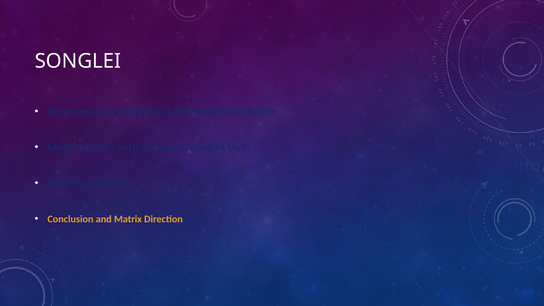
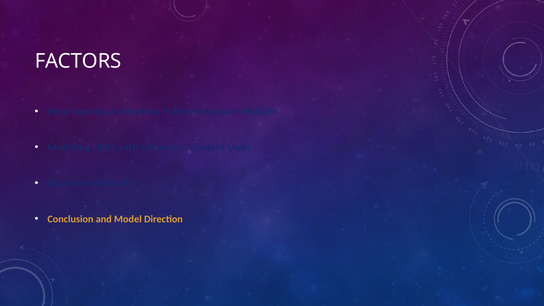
SONGLEI: SONGLEI -> FACTORS
Matrix: Matrix -> Model
